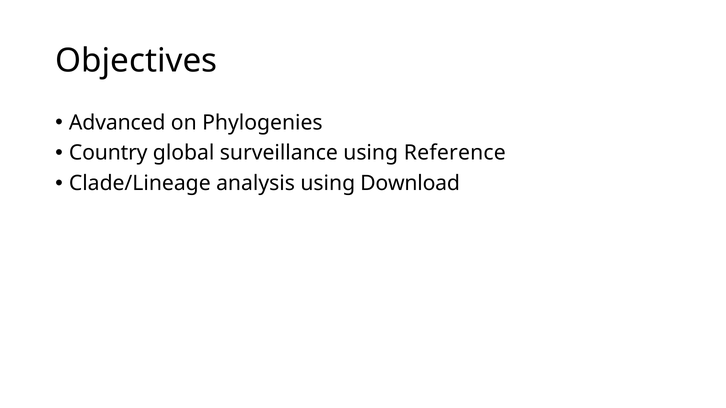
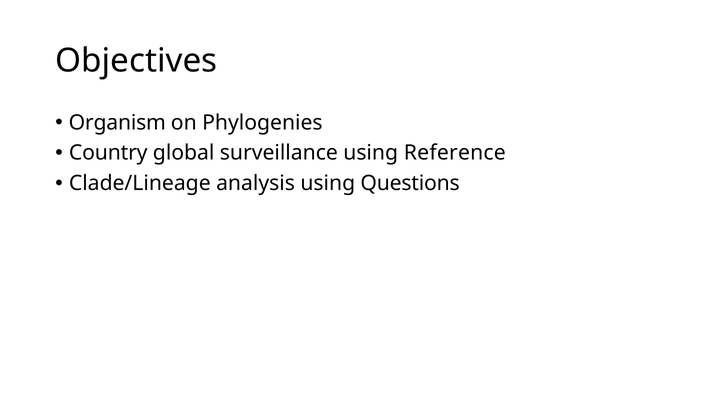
Advanced: Advanced -> Organism
Download: Download -> Questions
